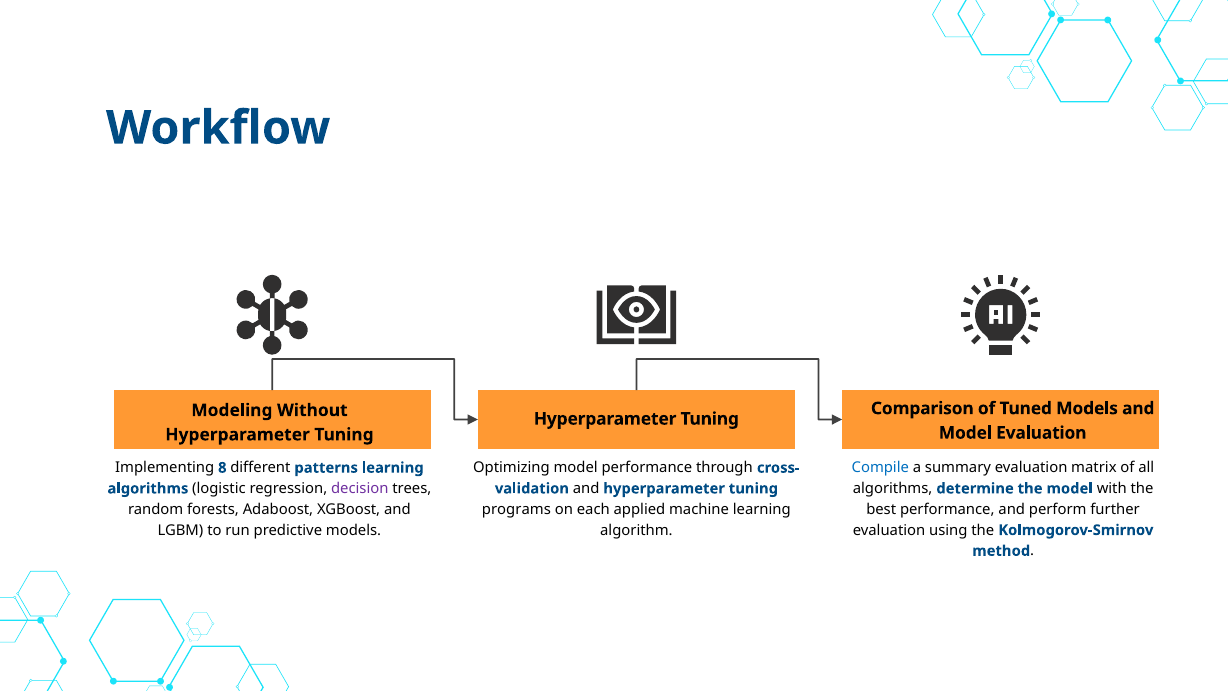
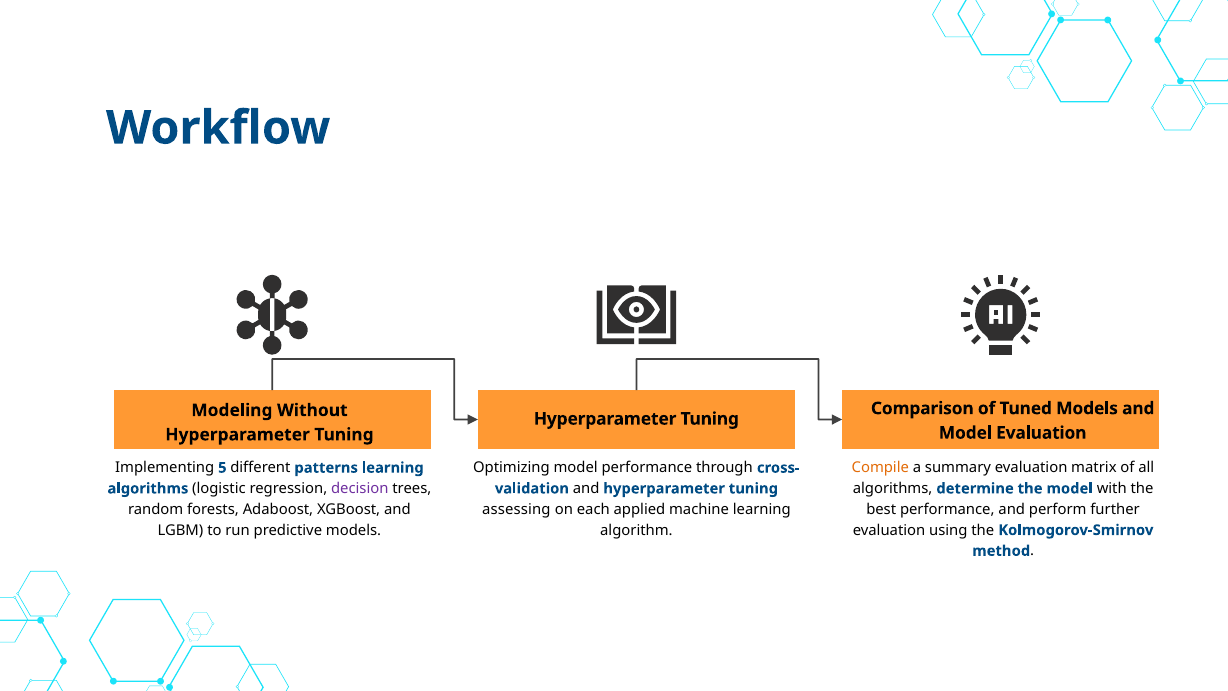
8: 8 -> 5
Compile colour: blue -> orange
programs: programs -> assessing
